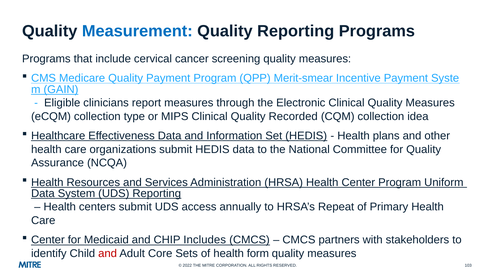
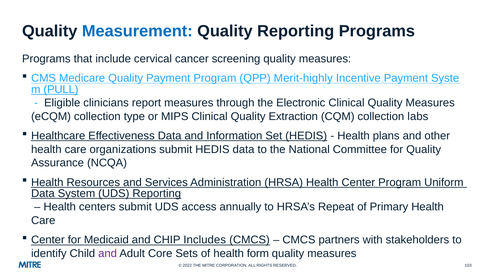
Merit-smear: Merit-smear -> Merit-highly
GAIN: GAIN -> PULL
Recorded: Recorded -> Extraction
idea: idea -> labs
and at (108, 254) colour: red -> purple
